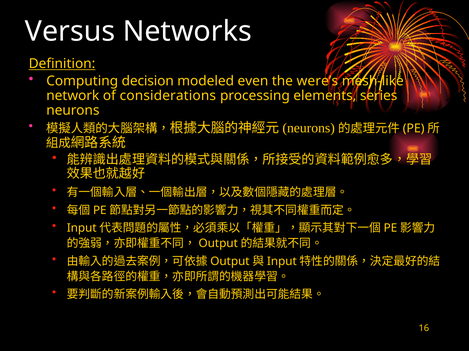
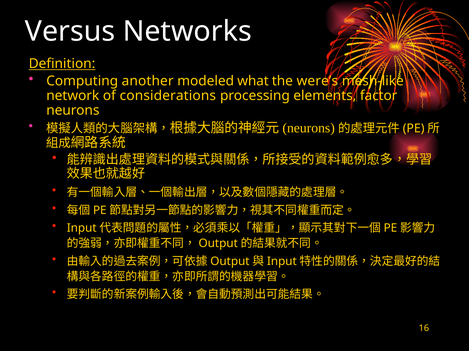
decision: decision -> another
even: even -> what
series: series -> factor
